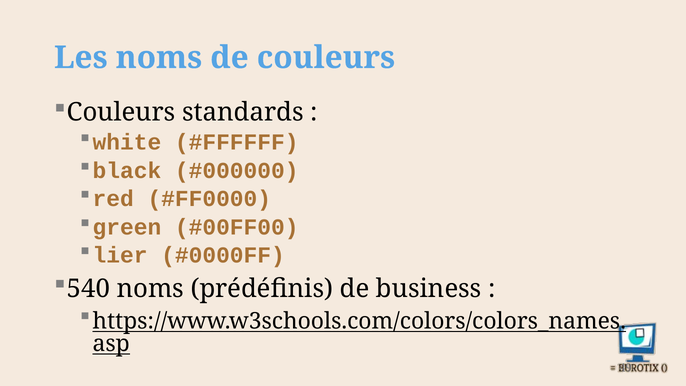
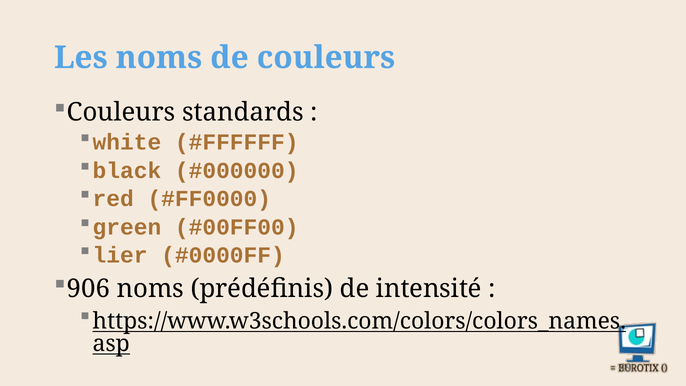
540: 540 -> 906
business: business -> intensité
